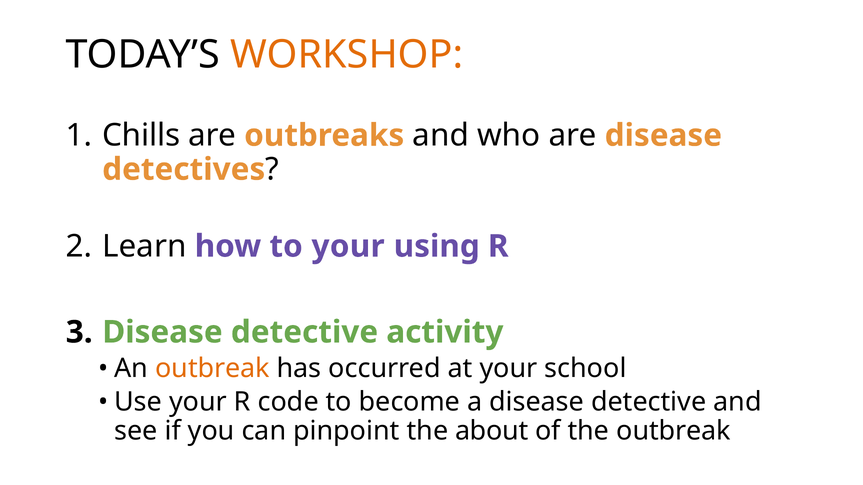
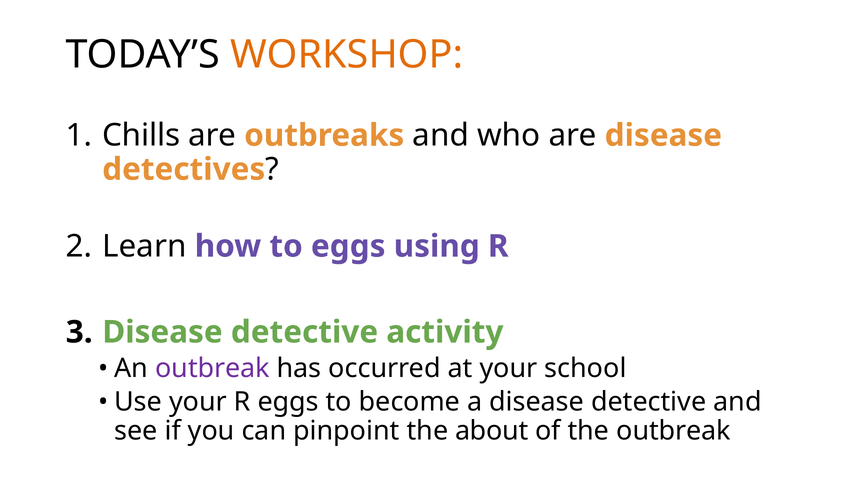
to your: your -> eggs
outbreak at (212, 369) colour: orange -> purple
R code: code -> eggs
